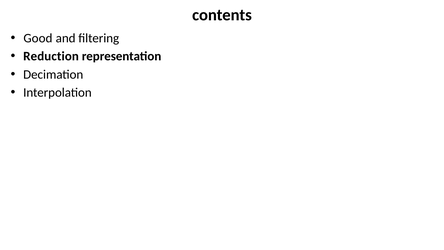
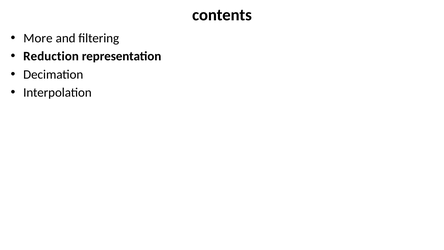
Good: Good -> More
